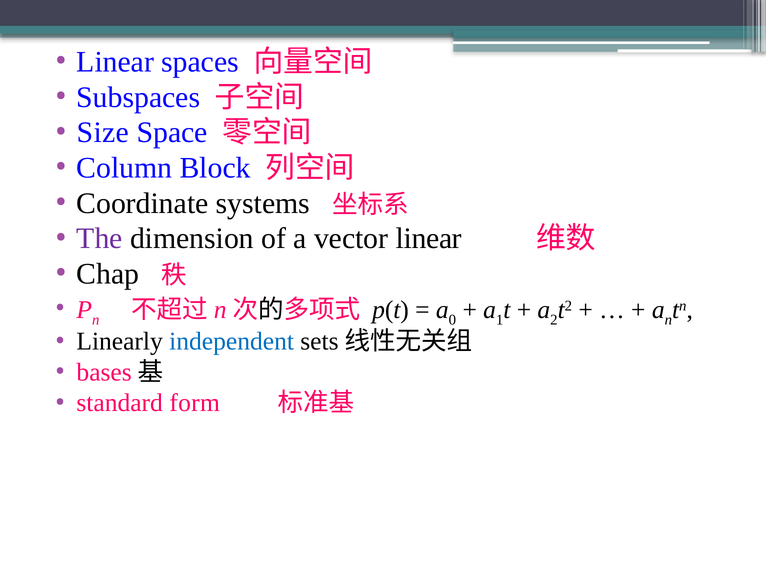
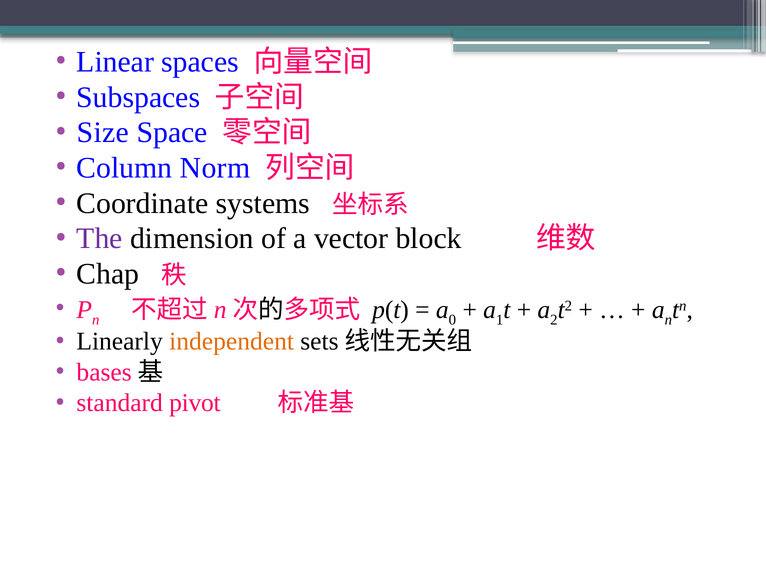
Block: Block -> Norm
vector linear: linear -> block
independent colour: blue -> orange
form: form -> pivot
